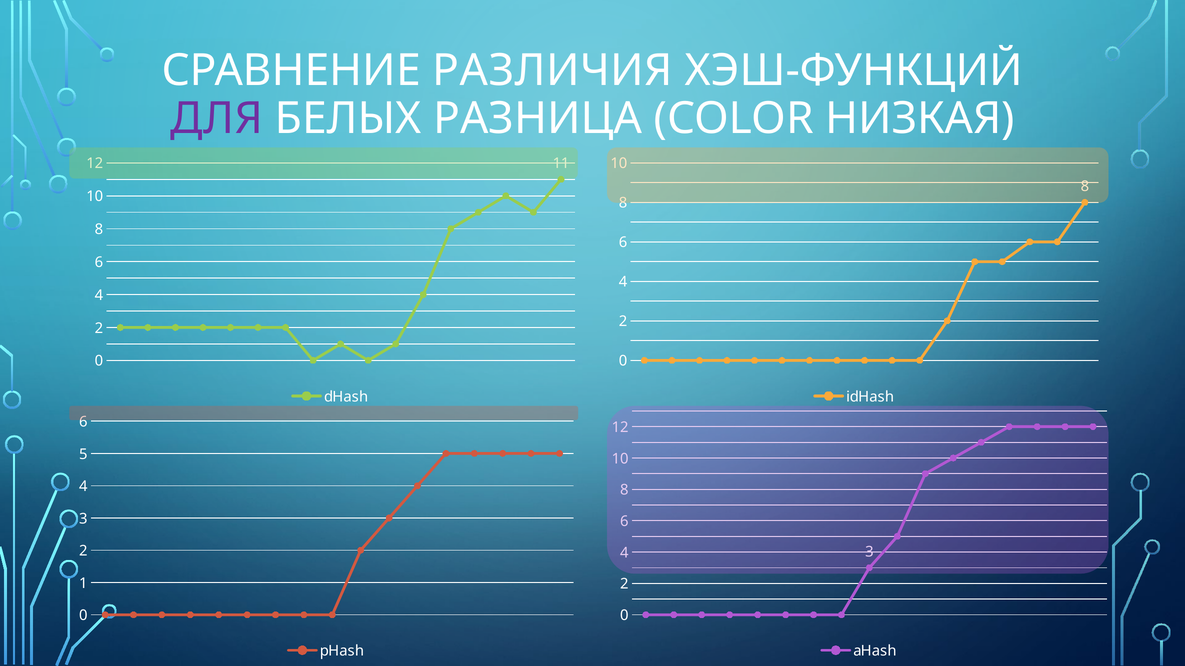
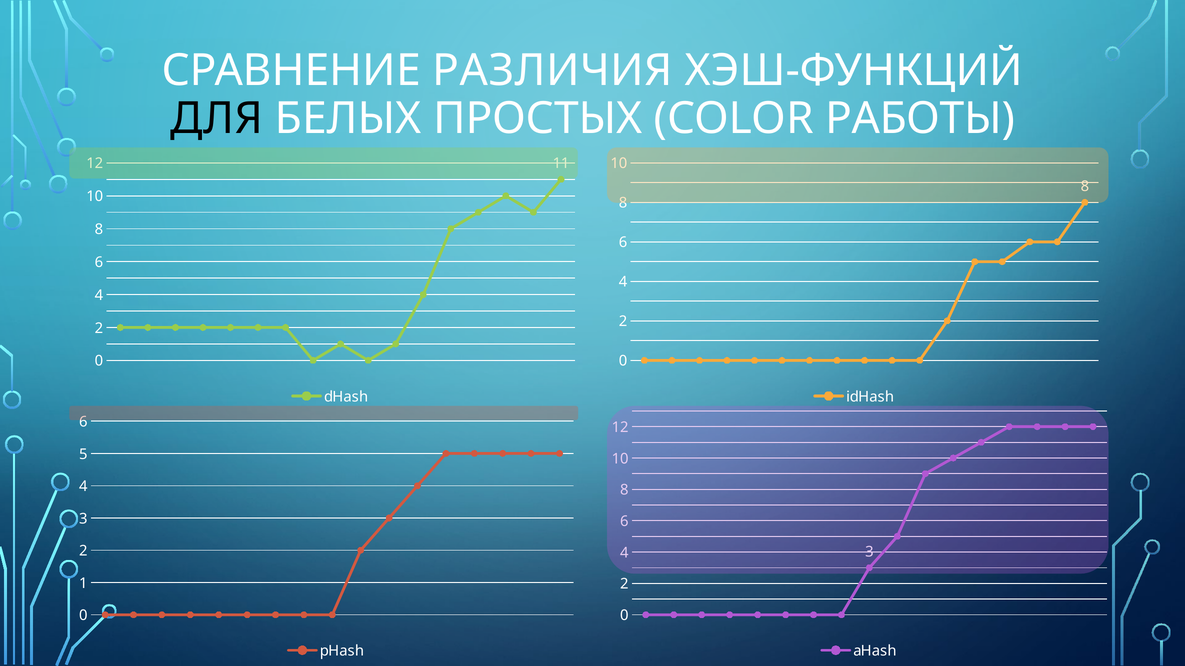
ДЛЯ colour: purple -> black
РАЗНИЦА: РАЗНИЦА -> ПРОСТЫХ
НИЗКАЯ: НИЗКАЯ -> РАБОТЫ
